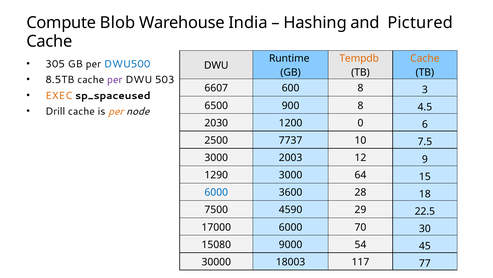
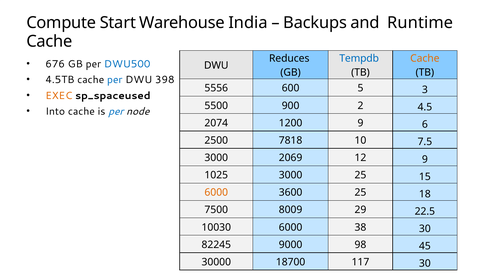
Blob: Blob -> Start
Hashing: Hashing -> Backups
Pictured: Pictured -> Runtime
Runtime: Runtime -> Reduces
Tempdb colour: orange -> blue
305: 305 -> 676
8.5TB: 8.5TB -> 4.5TB
per at (115, 80) colour: purple -> blue
503: 503 -> 398
6607: 6607 -> 5556
600 8: 8 -> 5
6500: 6500 -> 5500
900 8: 8 -> 2
Drill: Drill -> Into
per at (116, 111) colour: orange -> blue
2030: 2030 -> 2074
1200 0: 0 -> 9
7737: 7737 -> 7818
2003: 2003 -> 2069
1290: 1290 -> 1025
3000 64: 64 -> 25
6000 at (216, 192) colour: blue -> orange
3600 28: 28 -> 25
4590: 4590 -> 8009
17000: 17000 -> 10030
70: 70 -> 38
15080: 15080 -> 82245
54: 54 -> 98
18003: 18003 -> 18700
117 77: 77 -> 30
